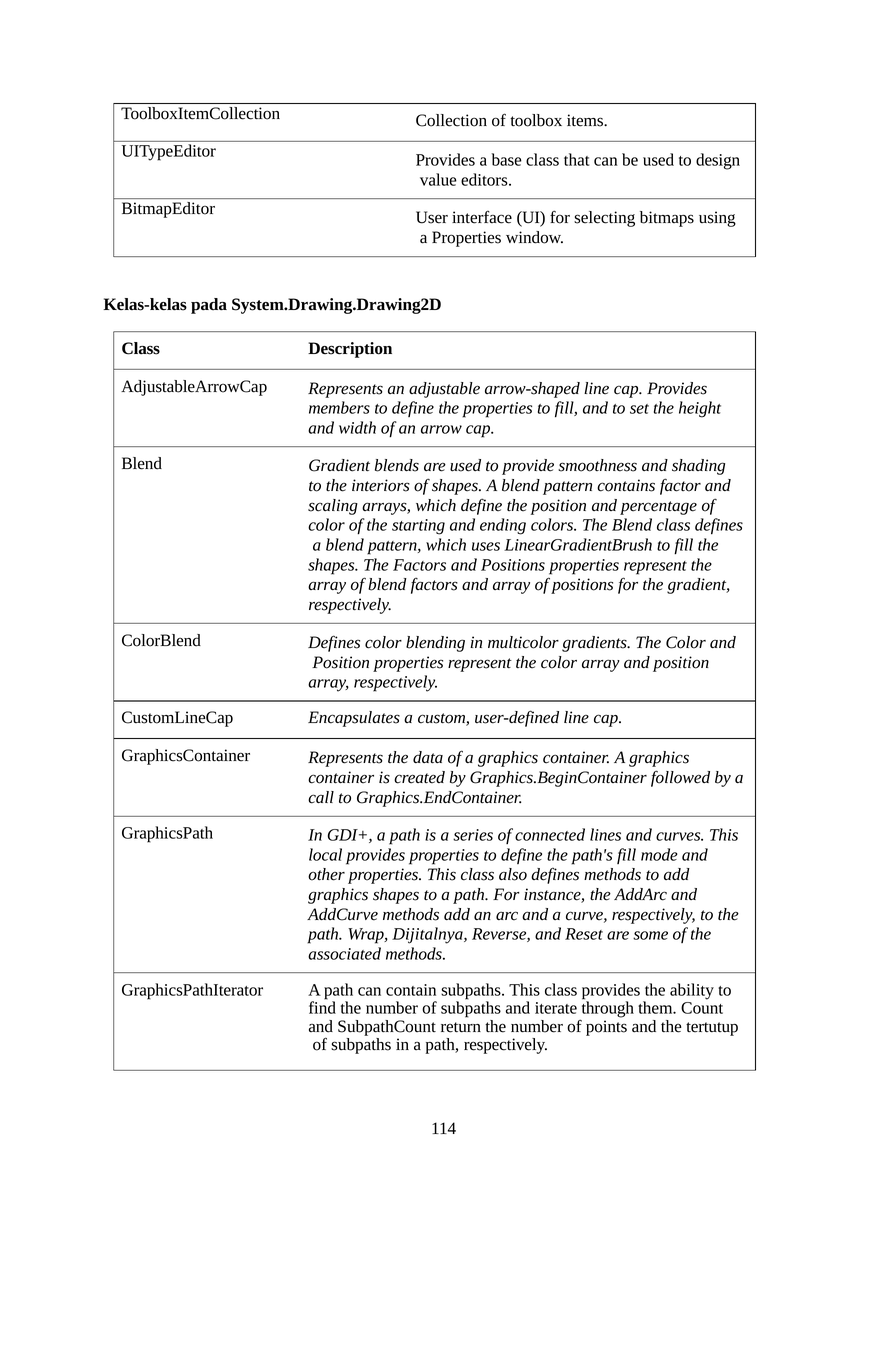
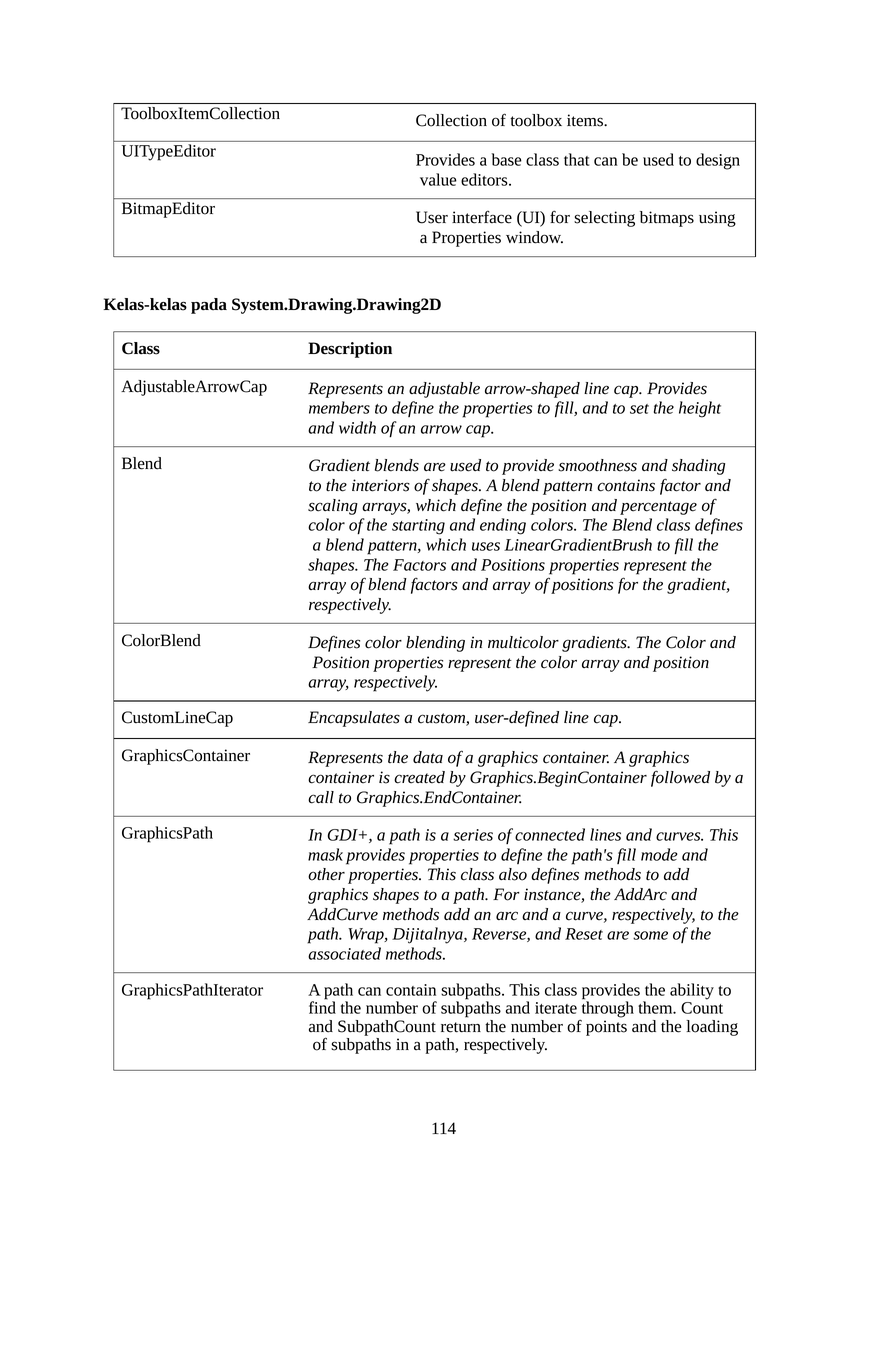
local: local -> mask
tertutup: tertutup -> loading
